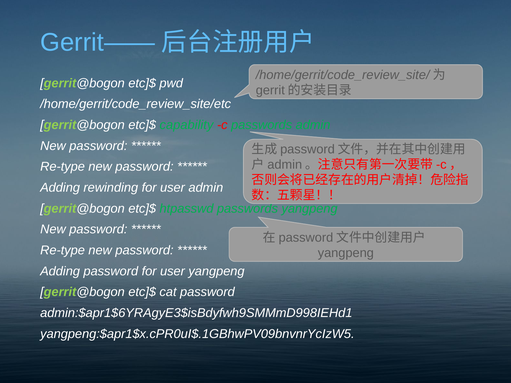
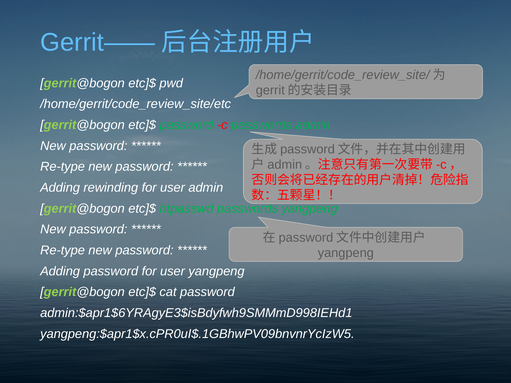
etc]$ capability: capability -> password
